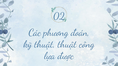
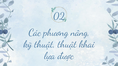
đoán: đoán -> nâng
công: công -> khai
